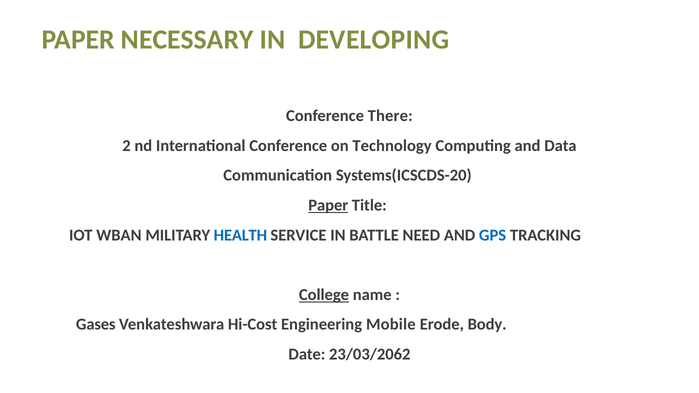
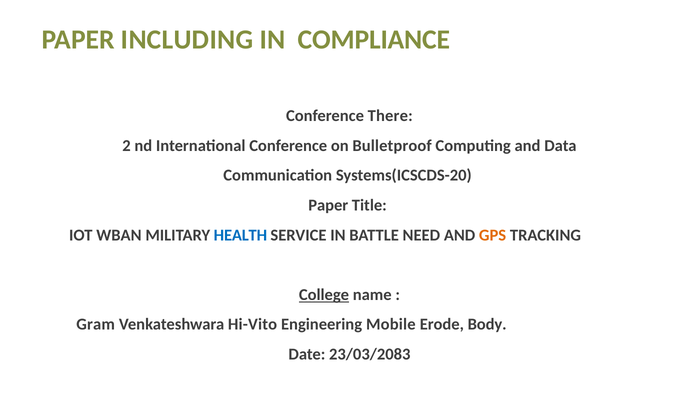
NECESSARY: NECESSARY -> INCLUDING
DEVELOPING: DEVELOPING -> COMPLIANCE
Technology: Technology -> Bulletproof
Paper at (328, 205) underline: present -> none
GPS colour: blue -> orange
Gases: Gases -> Gram
Hi-Cost: Hi-Cost -> Hi-Vito
23/03/2062: 23/03/2062 -> 23/03/2083
